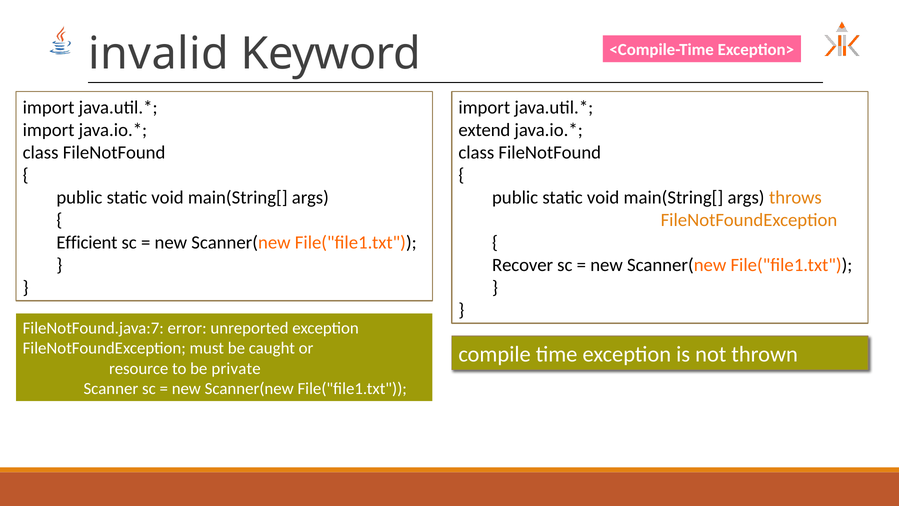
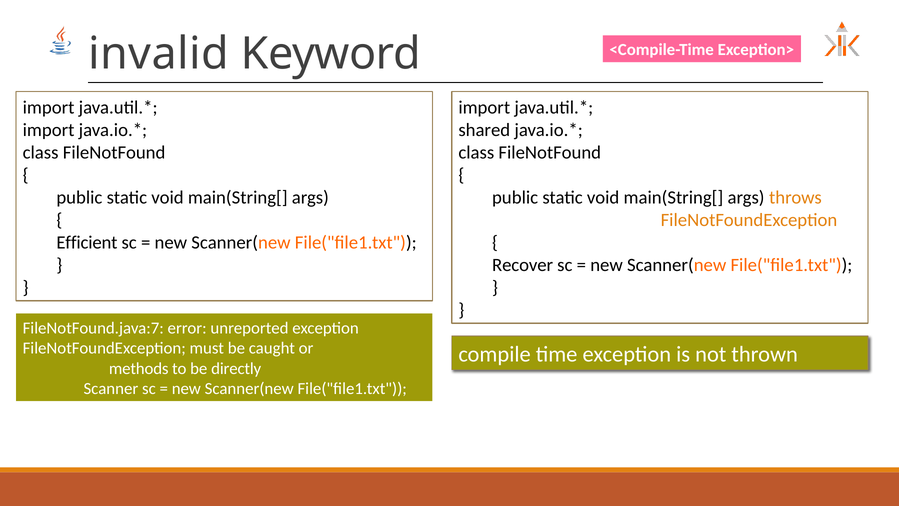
extend: extend -> shared
resource: resource -> methods
private: private -> directly
